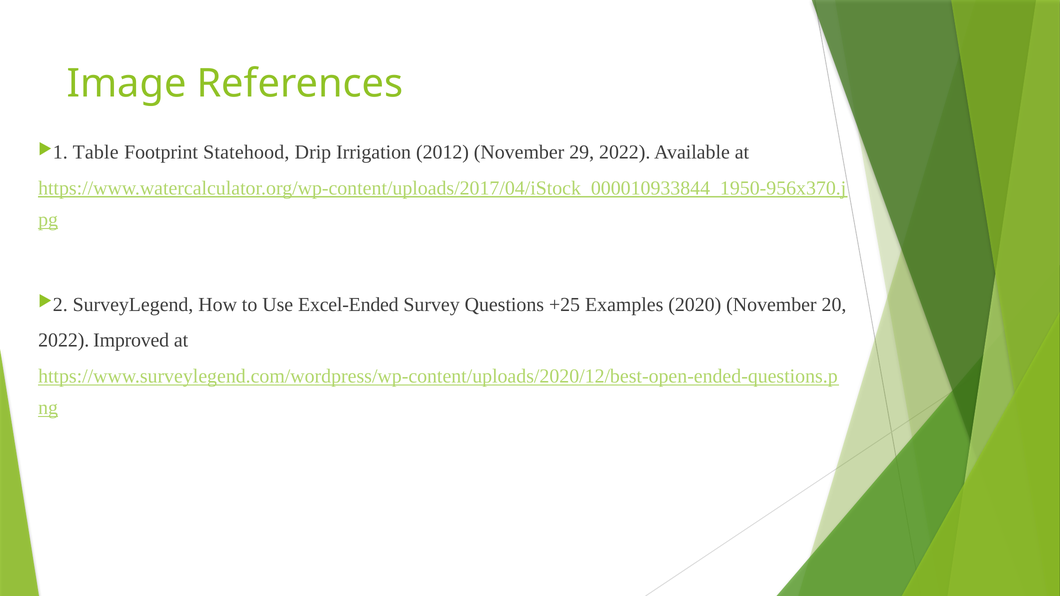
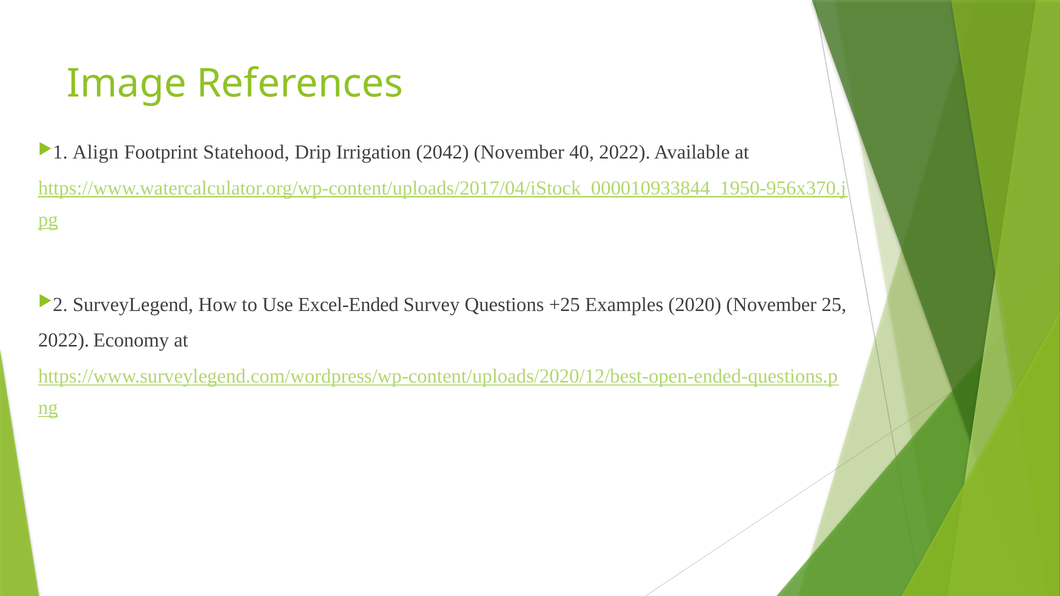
Table: Table -> Align
2012: 2012 -> 2042
29: 29 -> 40
20: 20 -> 25
Improved: Improved -> Economy
